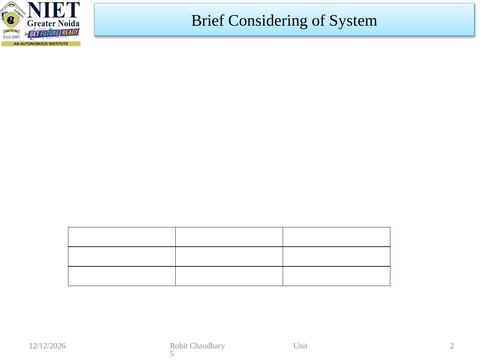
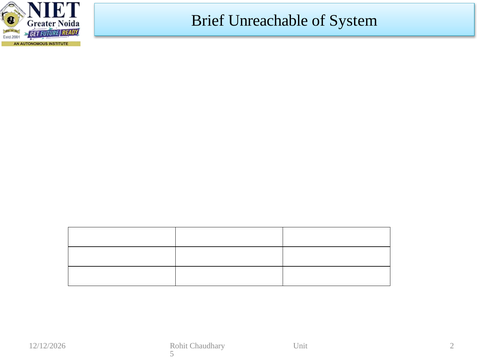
Considering: Considering -> Unreachable
